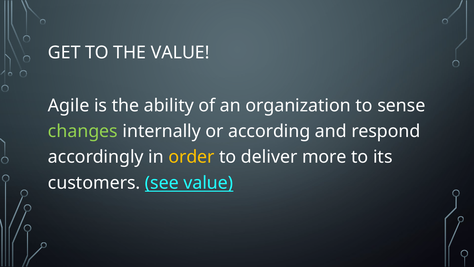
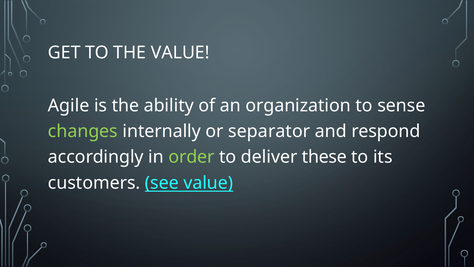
according: according -> separator
order colour: yellow -> light green
more: more -> these
